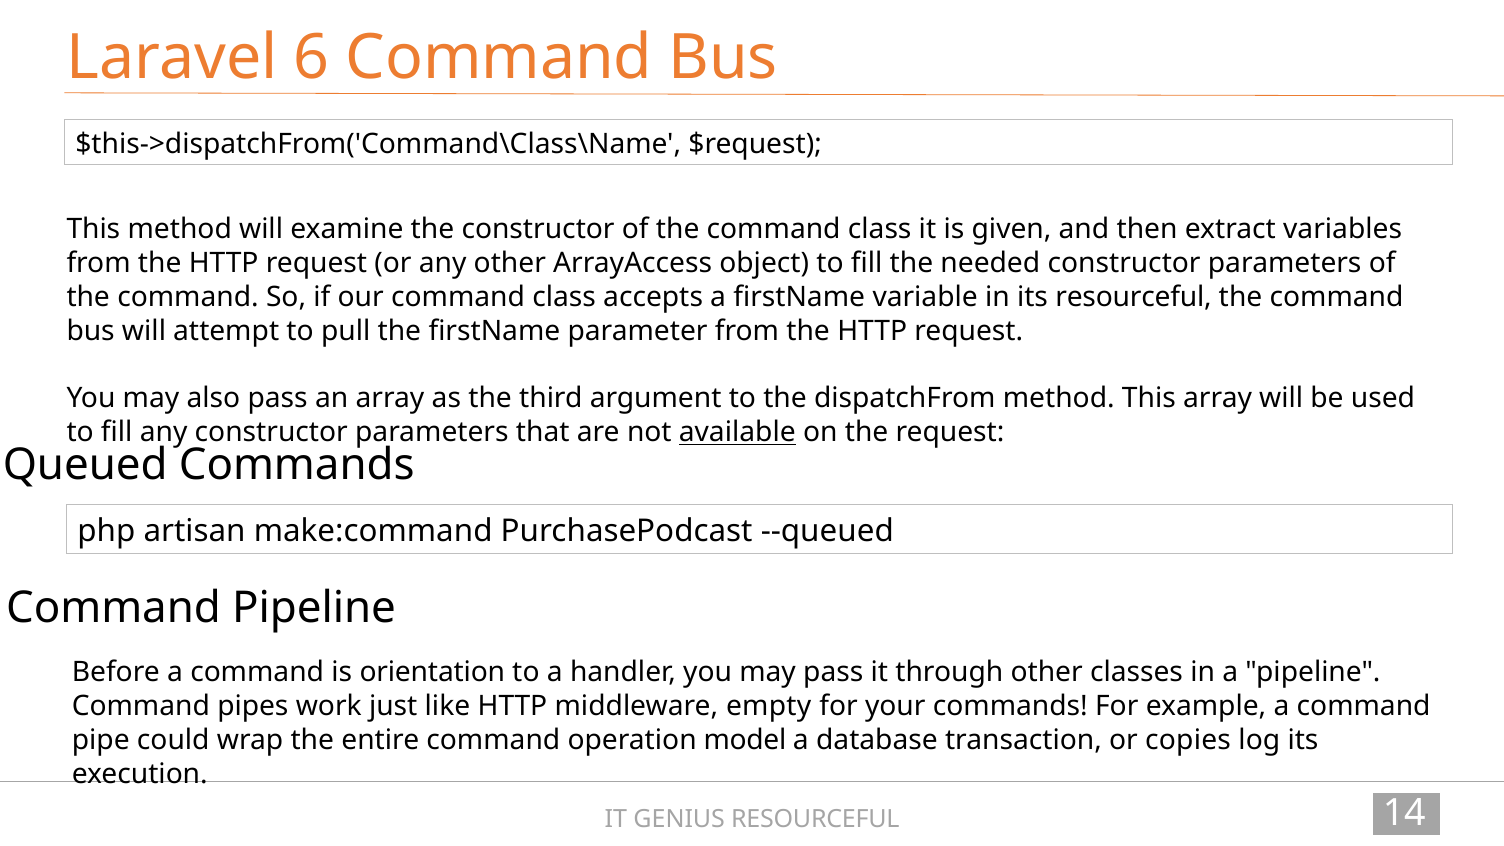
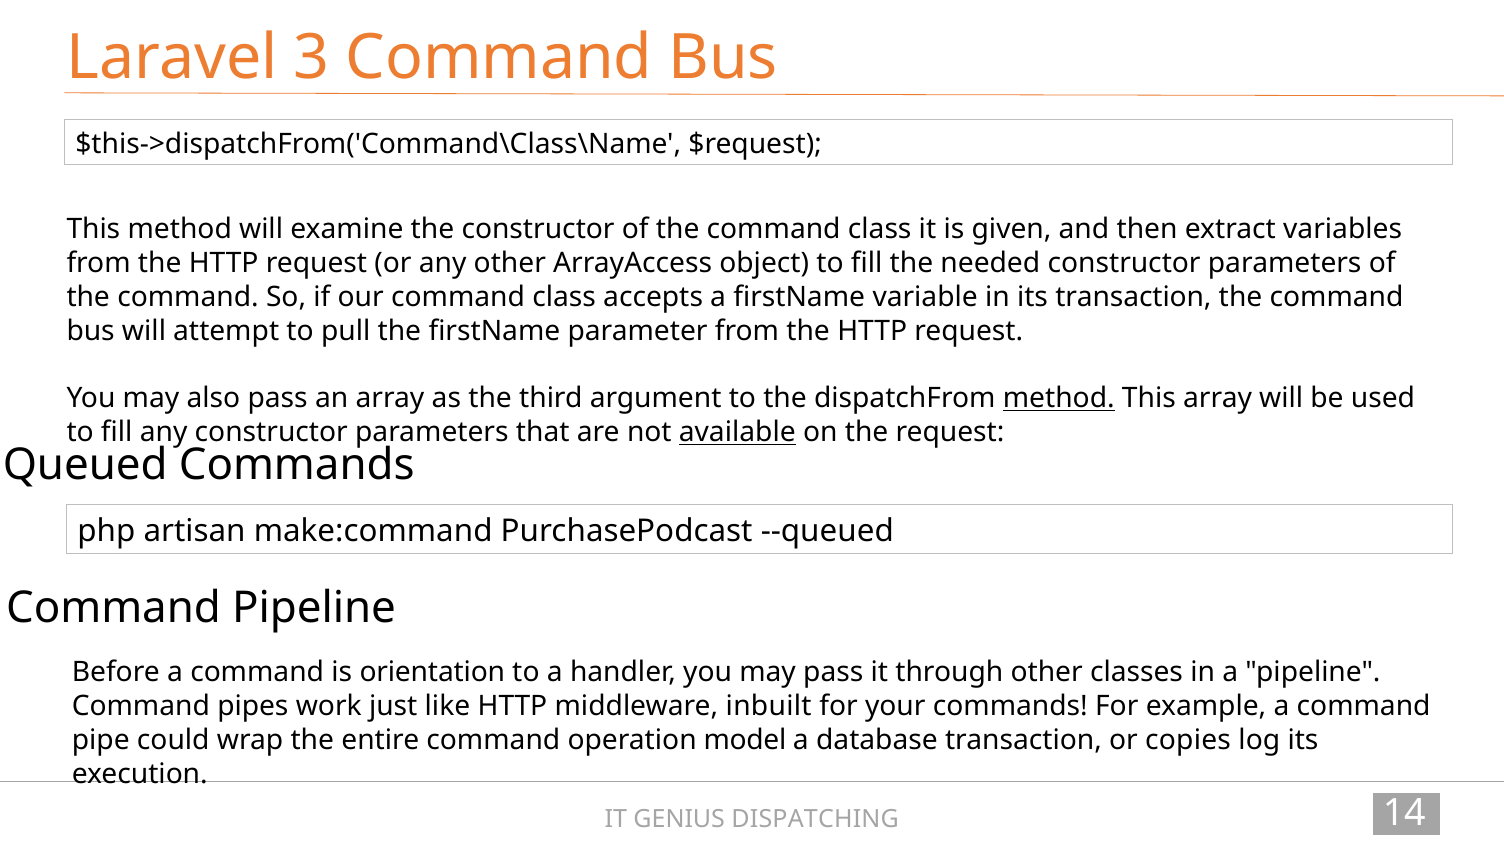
6: 6 -> 3
its resourceful: resourceful -> transaction
method at (1059, 398) underline: none -> present
empty: empty -> inbuilt
GENIUS RESOURCEFUL: RESOURCEFUL -> DISPATCHING
